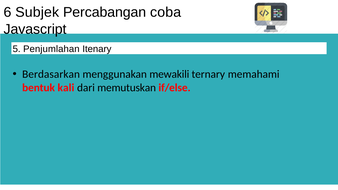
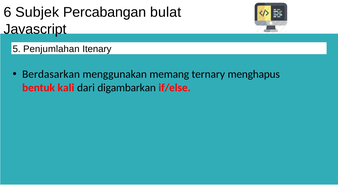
coba: coba -> bulat
mewakili: mewakili -> memang
memahami: memahami -> menghapus
memutuskan: memutuskan -> digambarkan
